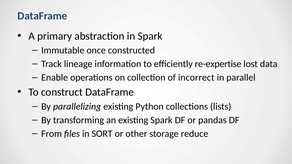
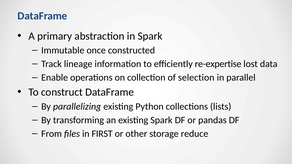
incorrect: incorrect -> selection
SORT: SORT -> FIRST
